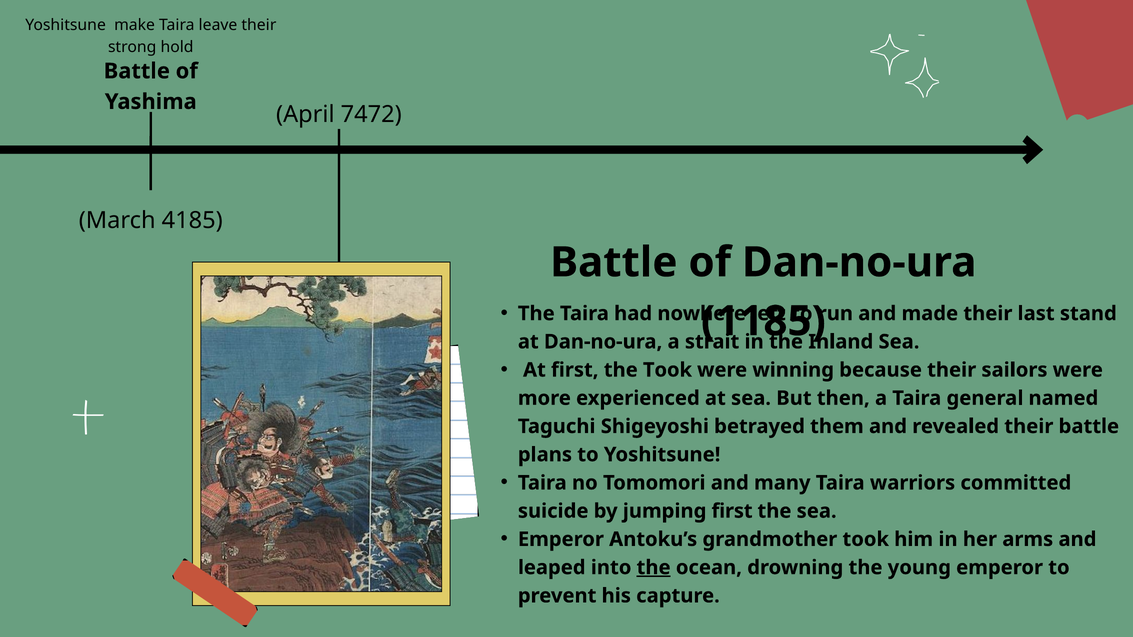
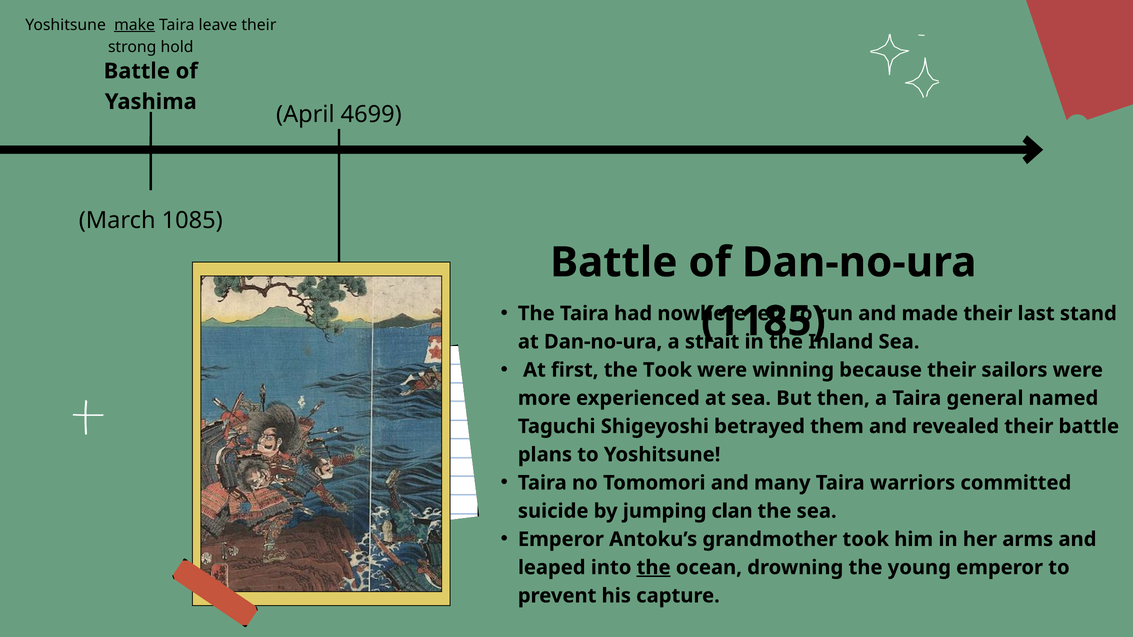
make underline: none -> present
7472: 7472 -> 4699
4185: 4185 -> 1085
jumping first: first -> clan
